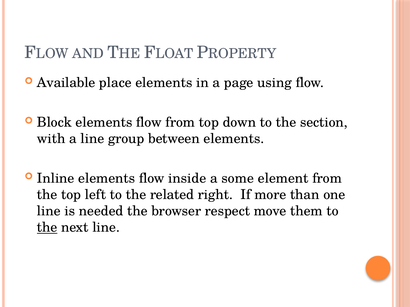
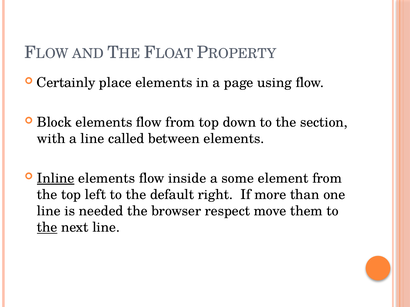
Available: Available -> Certainly
group: group -> called
Inline underline: none -> present
related: related -> default
